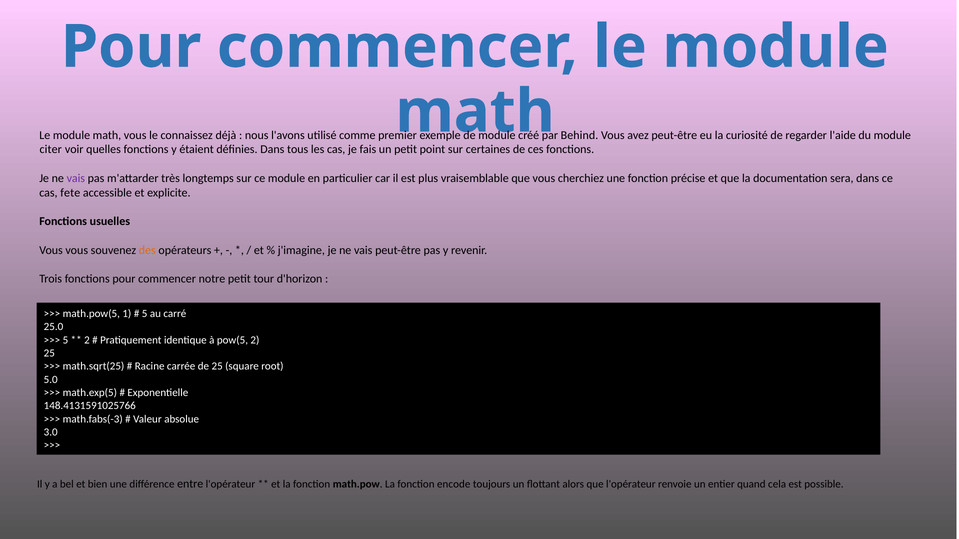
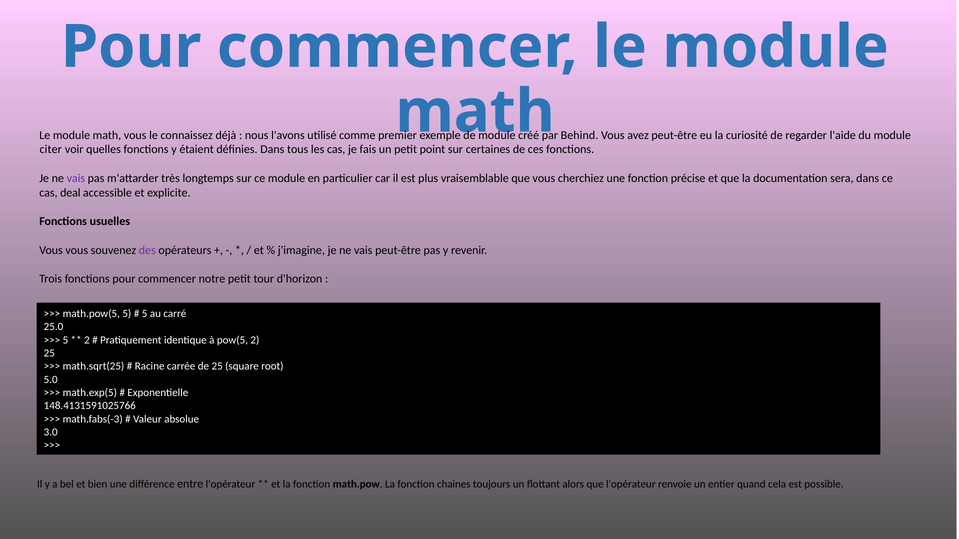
fete: fete -> deal
des colour: orange -> purple
math.pow(5 1: 1 -> 5
encode: encode -> chaines
